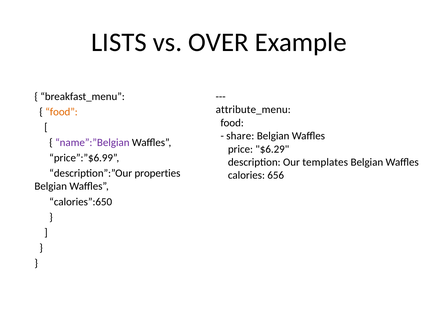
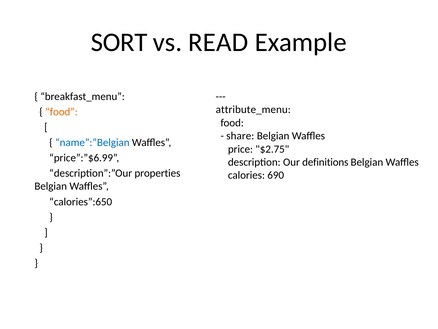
LISTS: LISTS -> SORT
OVER: OVER -> READ
name”:”Belgian colour: purple -> blue
$6.29: $6.29 -> $2.75
templates: templates -> definitions
656: 656 -> 690
